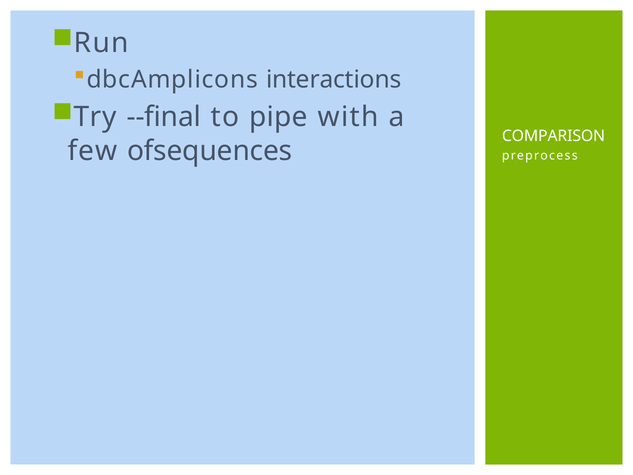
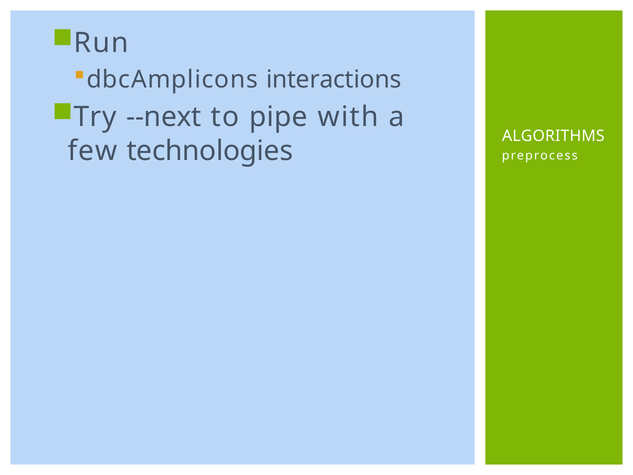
--final: --final -> --next
COMPARISON: COMPARISON -> ALGORITHMS
ofsequences: ofsequences -> technologies
